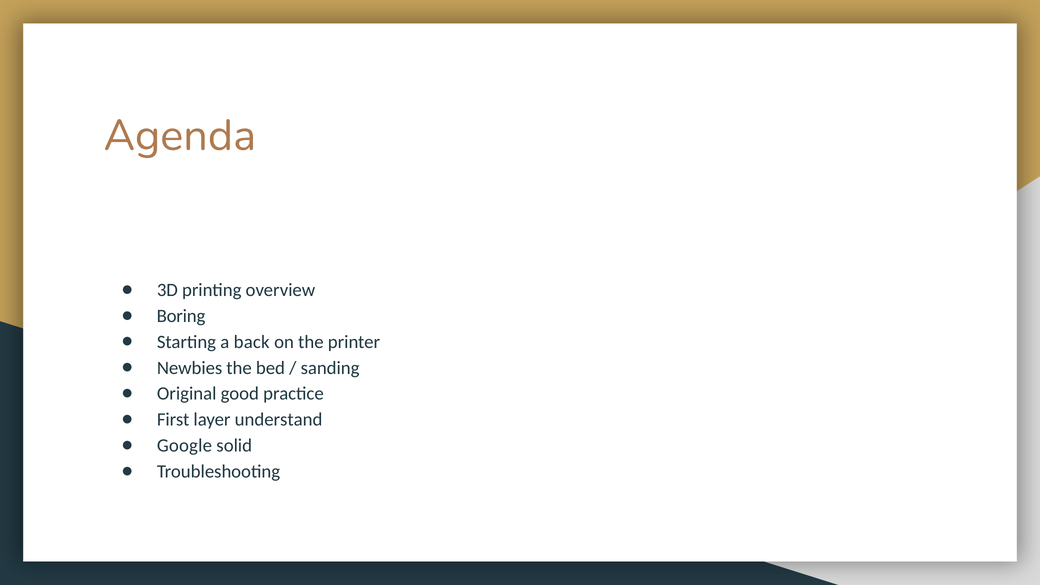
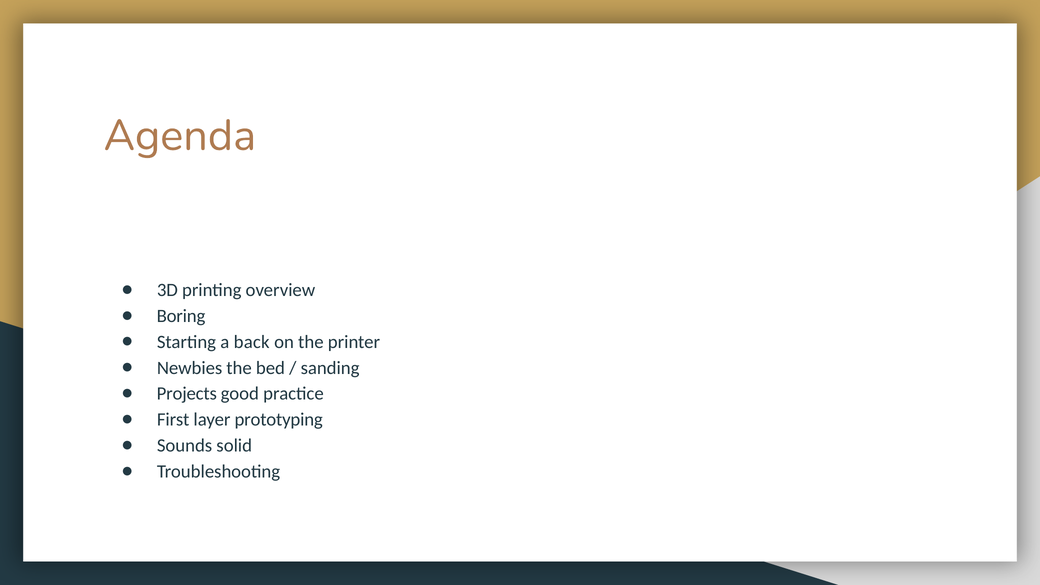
Original: Original -> Projects
understand: understand -> prototyping
Google: Google -> Sounds
